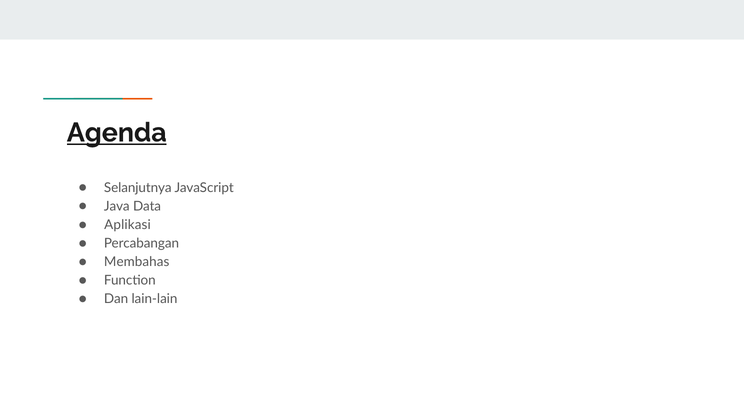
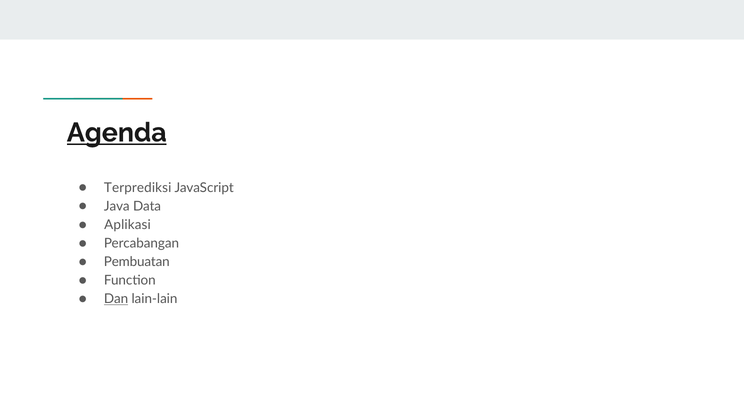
Selanjutnya: Selanjutnya -> Terprediksi
Membahas: Membahas -> Pembuatan
Dan underline: none -> present
